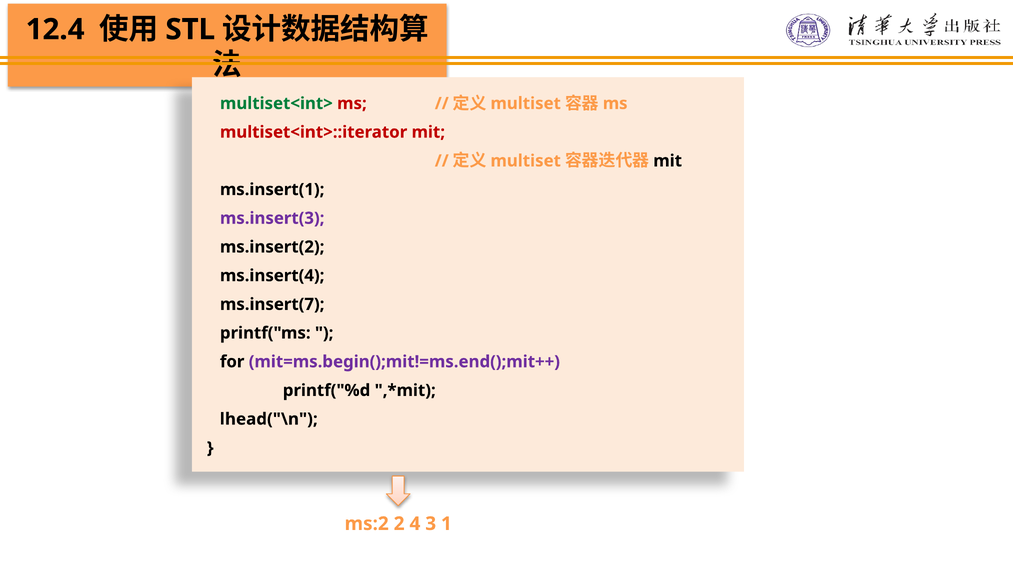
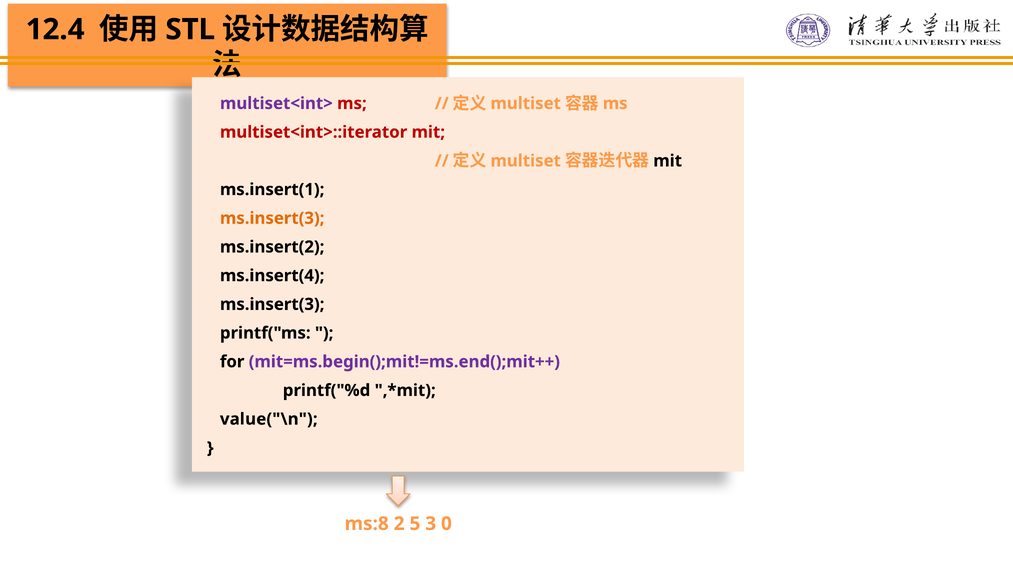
multiset<int> colour: green -> purple
ms.insert(3 at (272, 218) colour: purple -> orange
ms.insert(7 at (272, 304): ms.insert(7 -> ms.insert(3
lhead("\n: lhead("\n -> value("\n
ms:2: ms:2 -> ms:8
4: 4 -> 5
1: 1 -> 0
